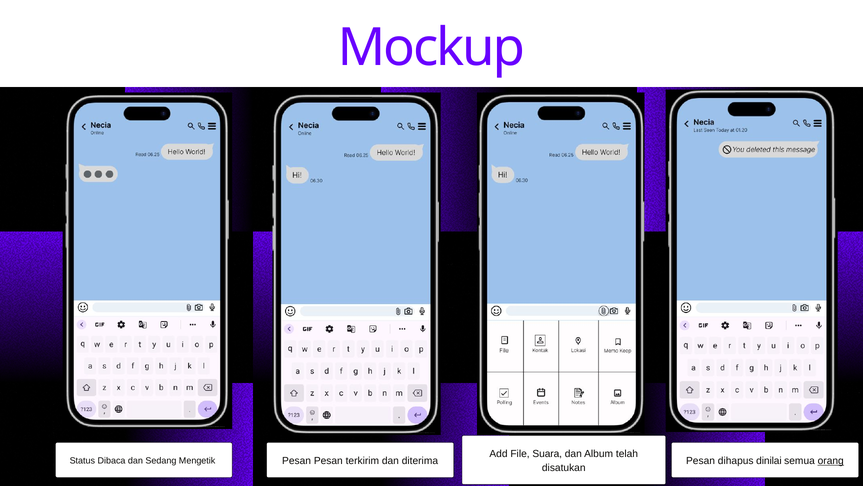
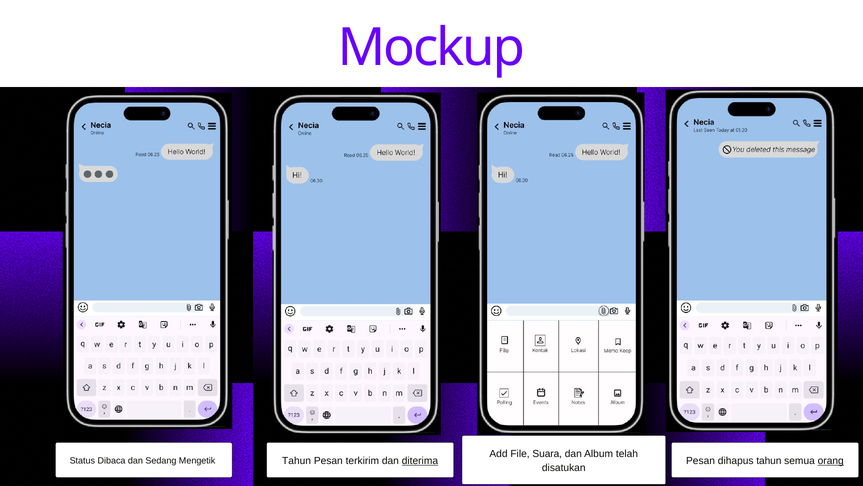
Pesan at (297, 460): Pesan -> Tahun
diterima underline: none -> present
dihapus dinilai: dinilai -> tahun
